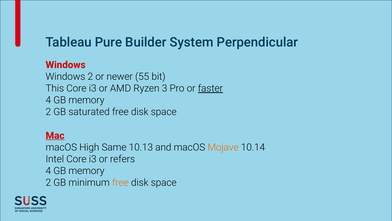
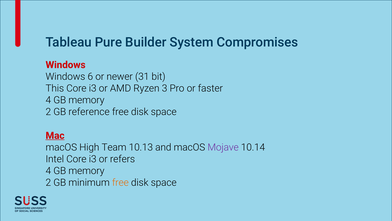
Perpendicular: Perpendicular -> Compromises
Windows 2: 2 -> 6
55: 55 -> 31
faster underline: present -> none
saturated: saturated -> reference
Same: Same -> Team
Mojave colour: orange -> purple
